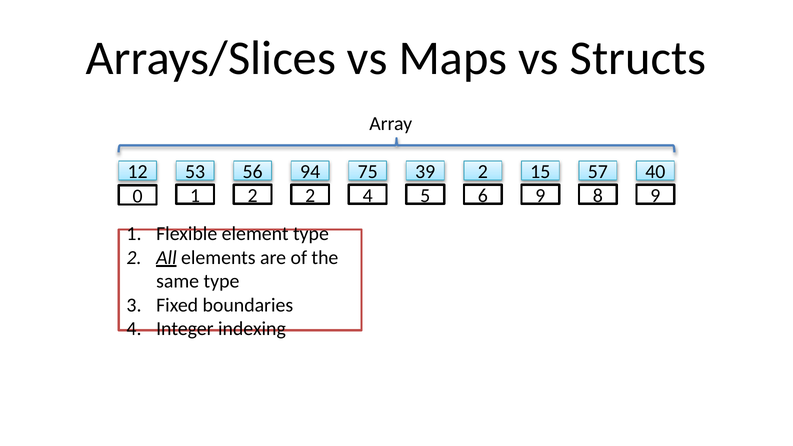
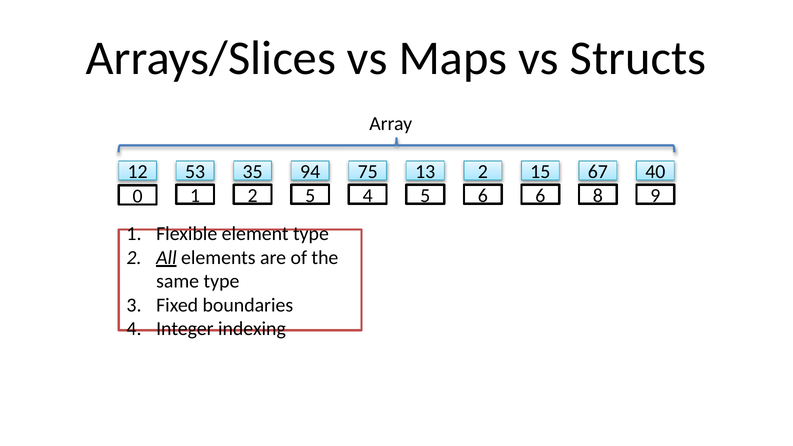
56: 56 -> 35
39: 39 -> 13
57: 57 -> 67
2 2: 2 -> 5
6 9: 9 -> 6
